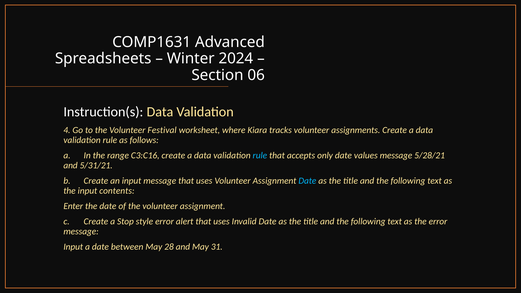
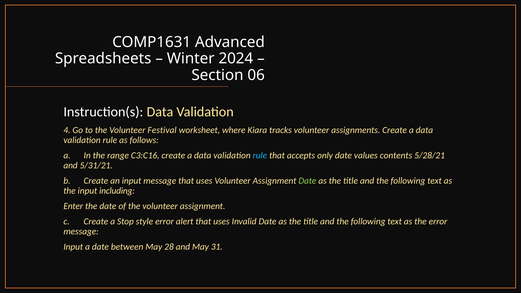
values message: message -> contents
Date at (307, 181) colour: light blue -> light green
contents: contents -> including
